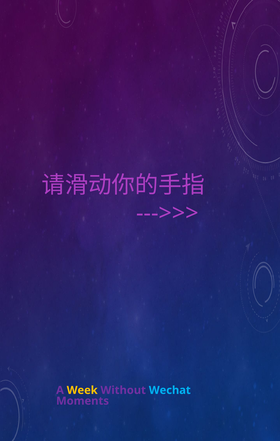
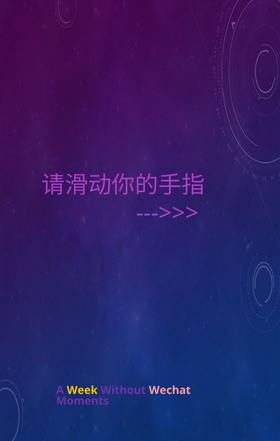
Wechat colour: light blue -> pink
